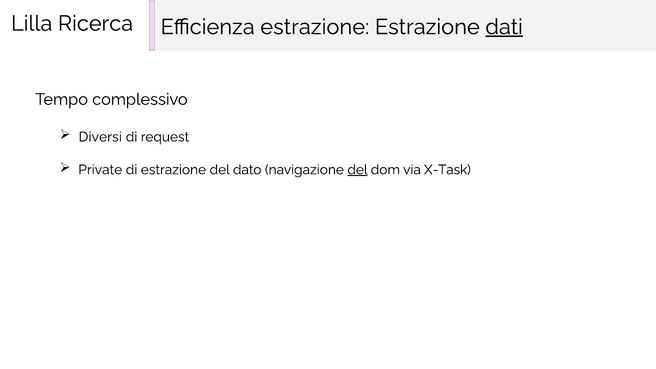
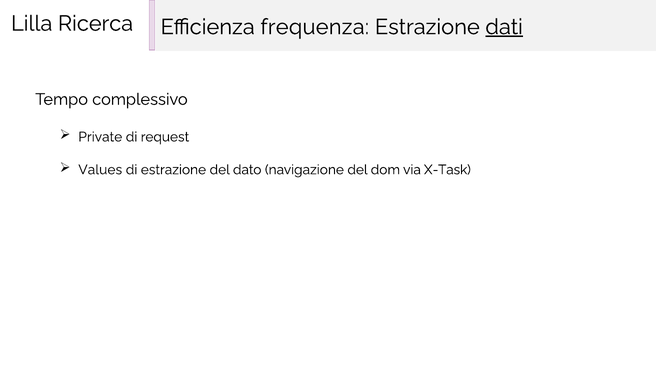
Efficienza estrazione: estrazione -> frequenza
Diversi: Diversi -> Private
Private: Private -> Values
del at (358, 170) underline: present -> none
